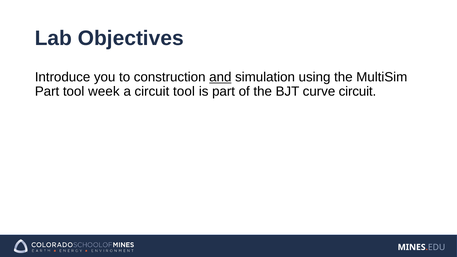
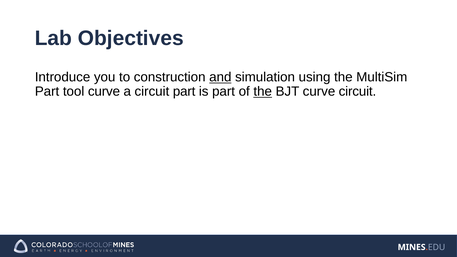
tool week: week -> curve
circuit tool: tool -> part
the at (263, 92) underline: none -> present
